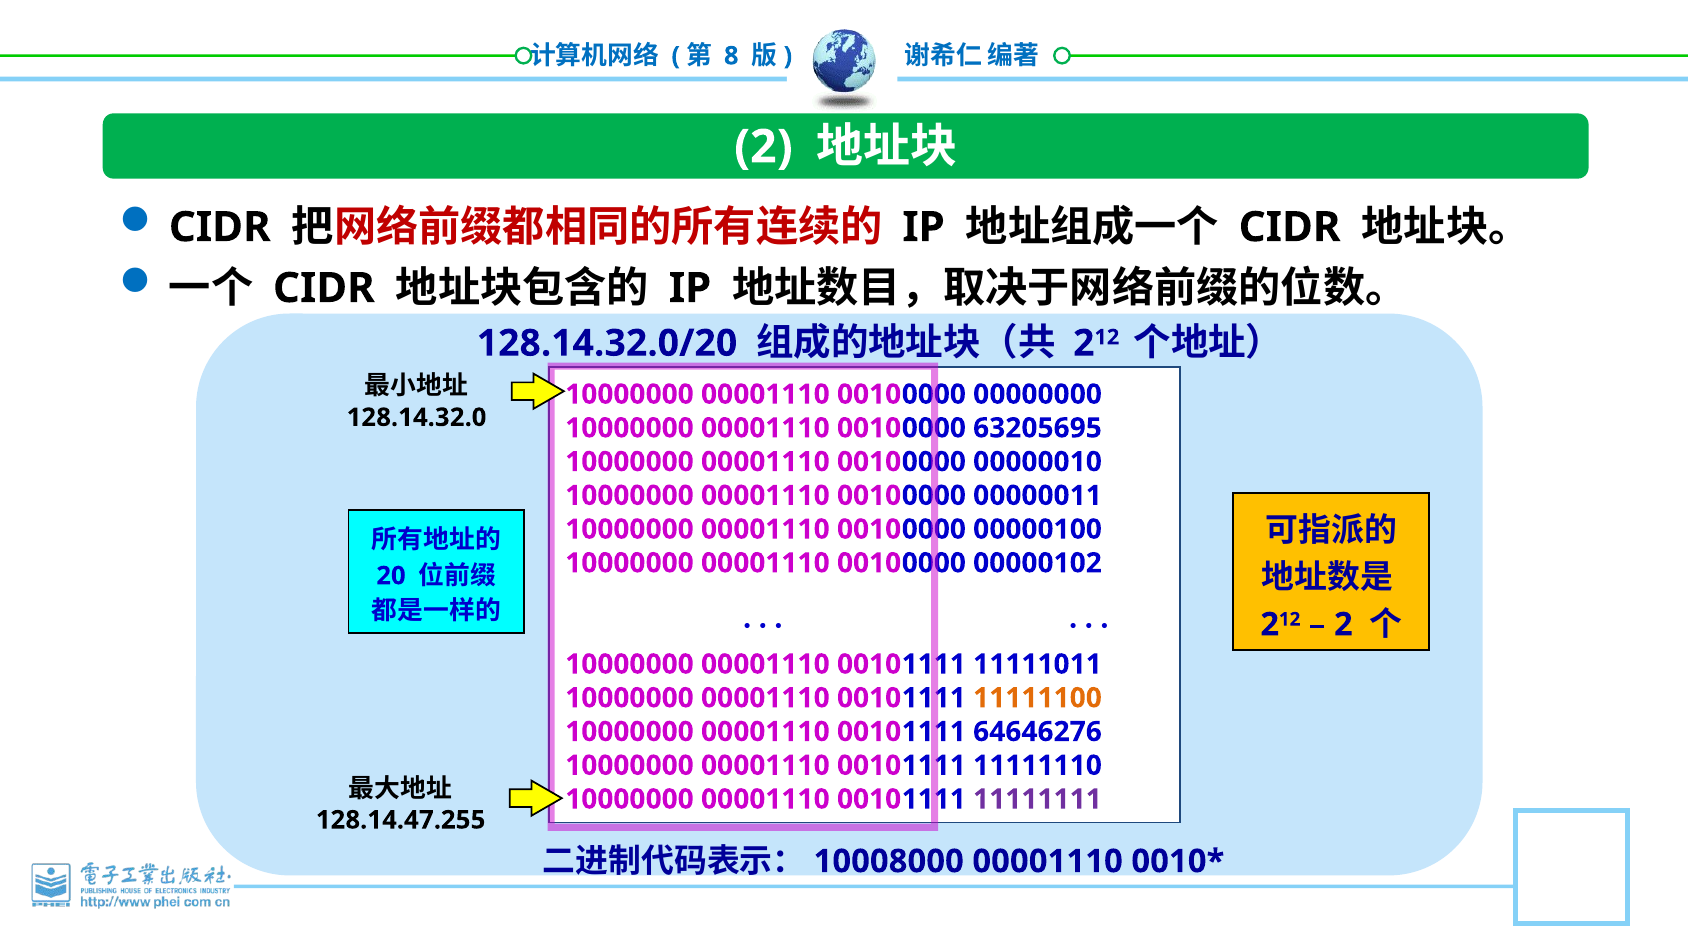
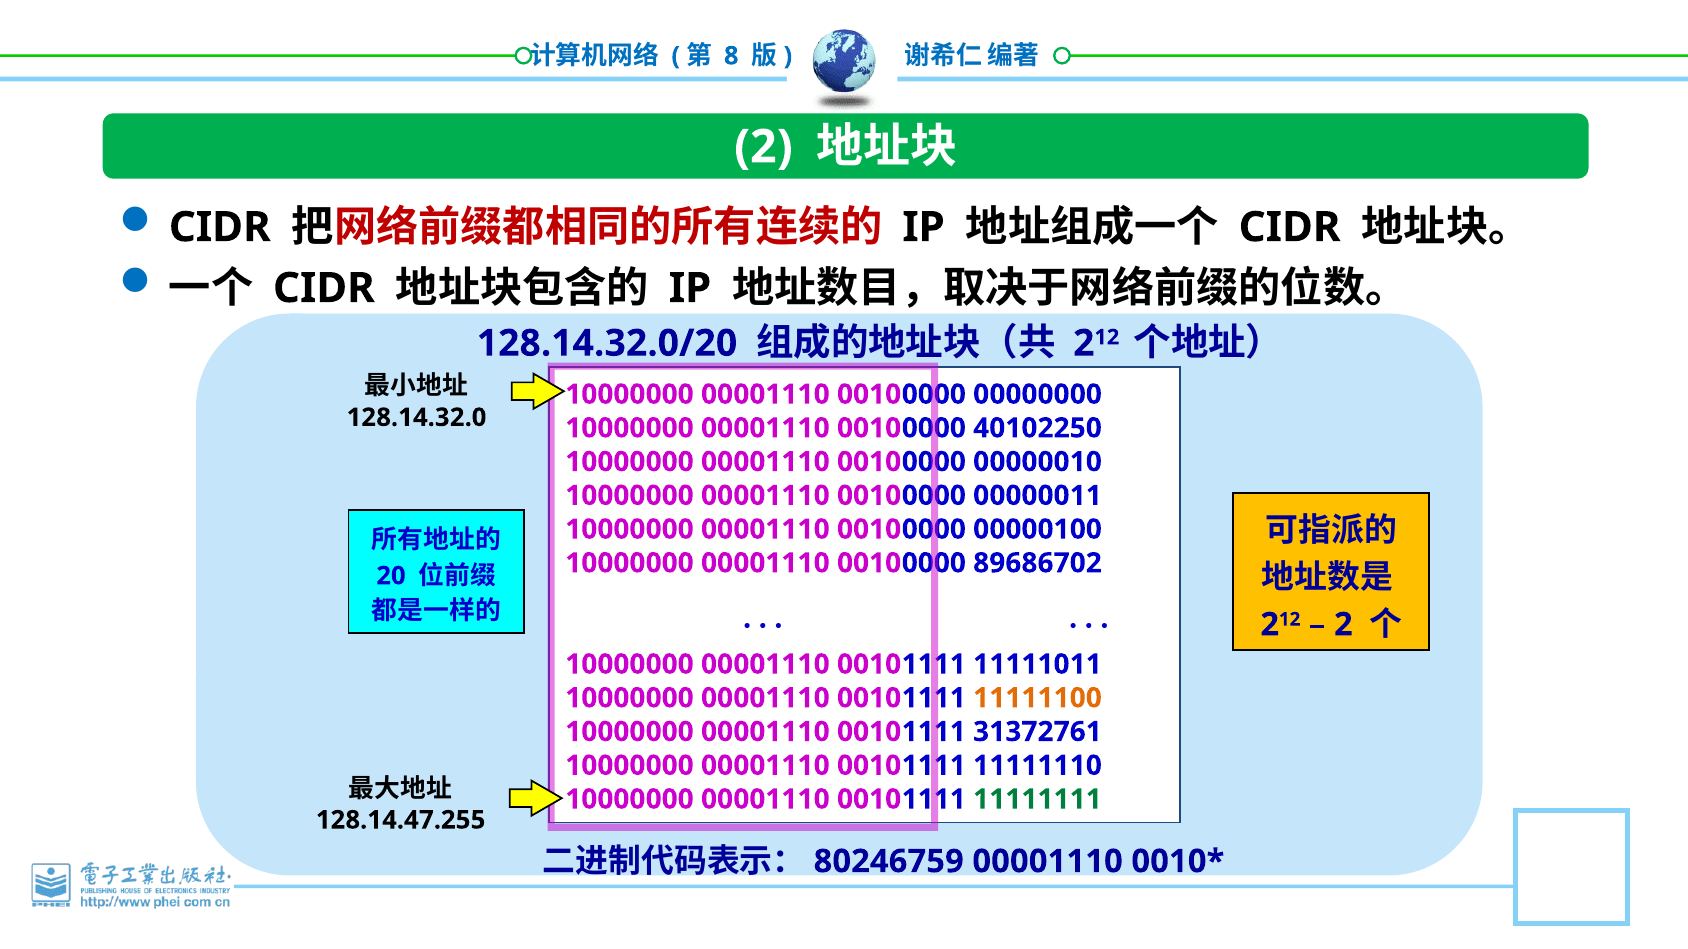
63205695: 63205695 -> 40102250
00000102: 00000102 -> 89686702
64646276: 64646276 -> 31372761
11111111 colour: purple -> green
10008000: 10008000 -> 80246759
